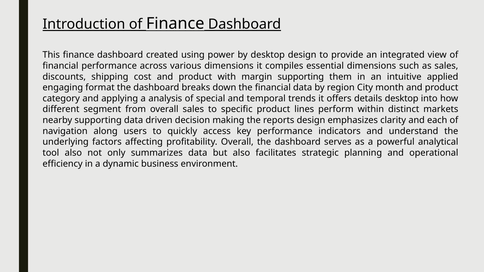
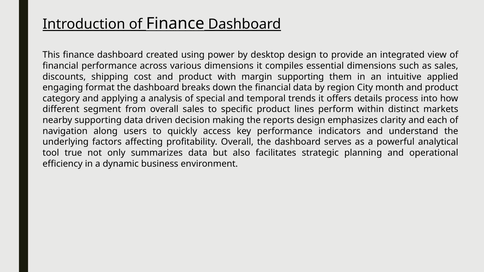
details desktop: desktop -> process
tool also: also -> true
